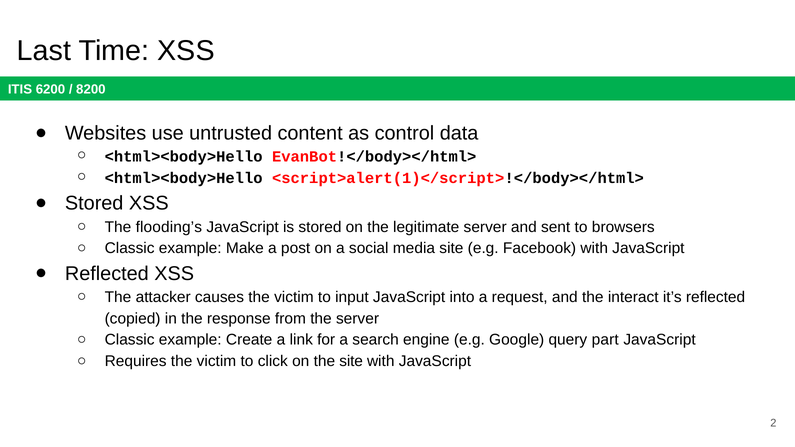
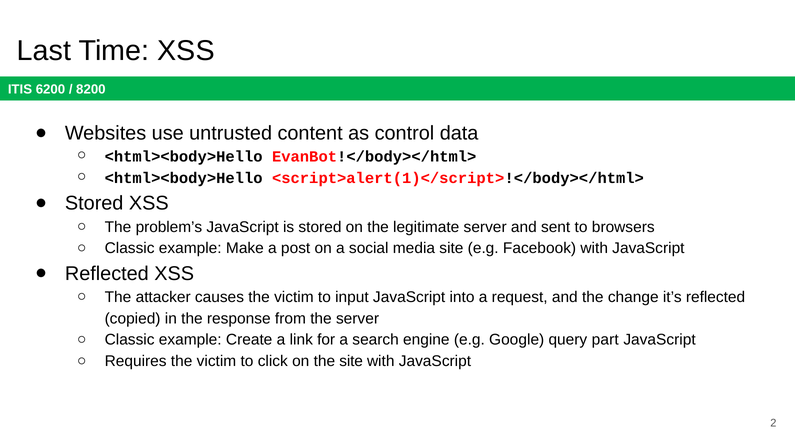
flooding’s: flooding’s -> problem’s
interact: interact -> change
